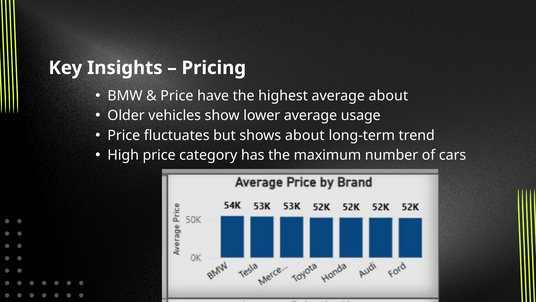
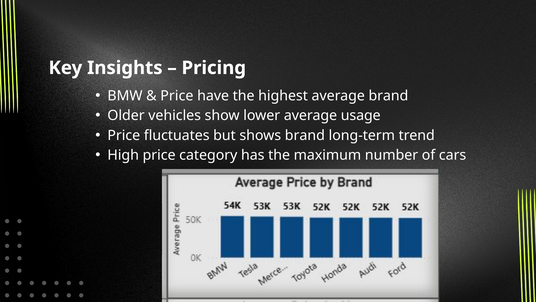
average about: about -> brand
shows about: about -> brand
